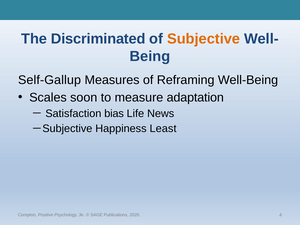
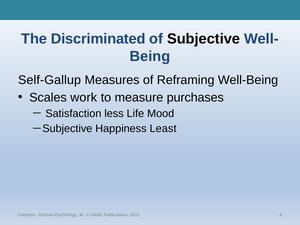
Subjective colour: orange -> black
soon: soon -> work
adaptation: adaptation -> purchases
bias: bias -> less
News: News -> Mood
